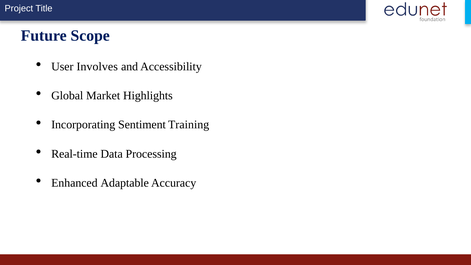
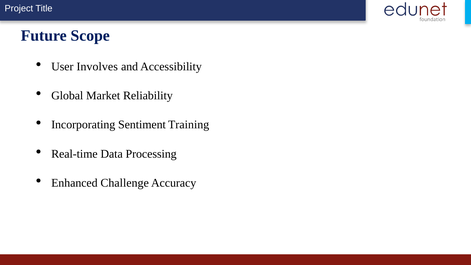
Highlights: Highlights -> Reliability
Adaptable: Adaptable -> Challenge
